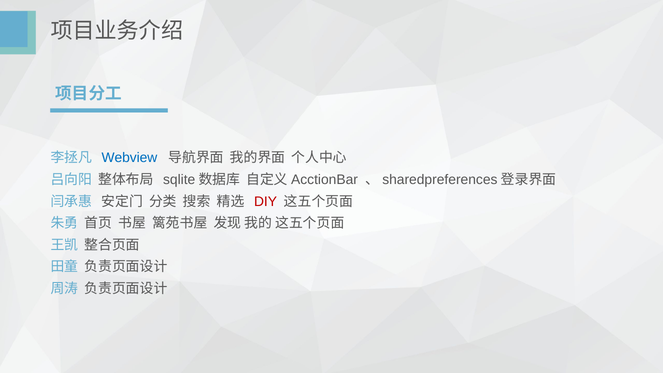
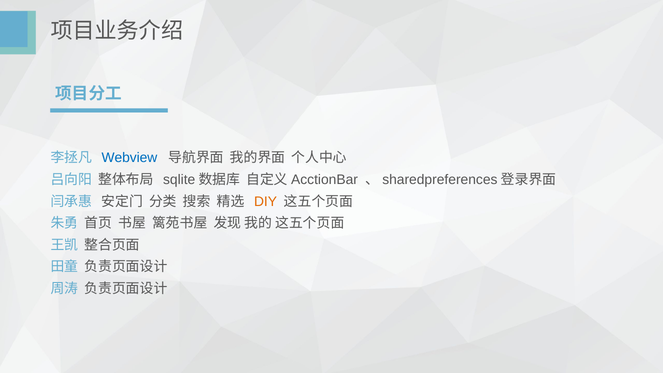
DIY colour: red -> orange
